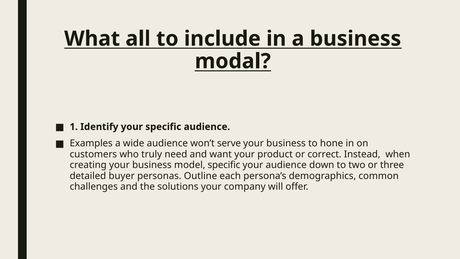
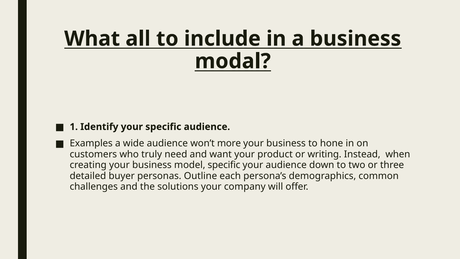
serve: serve -> more
correct: correct -> writing
